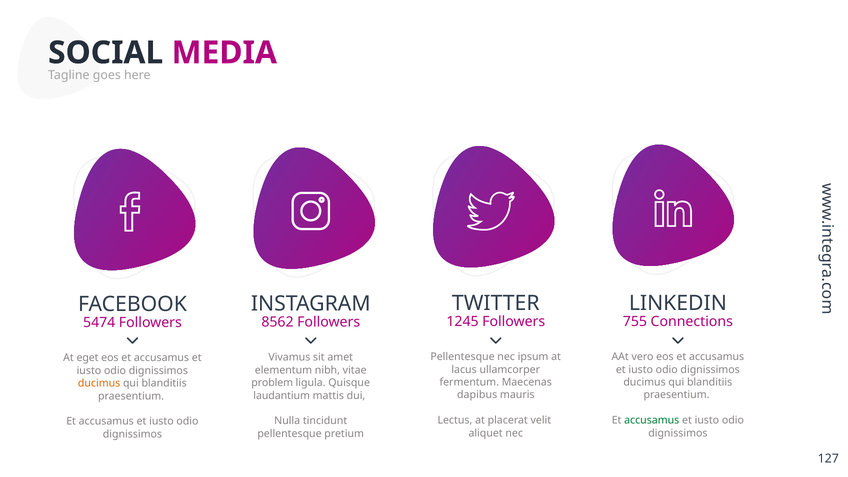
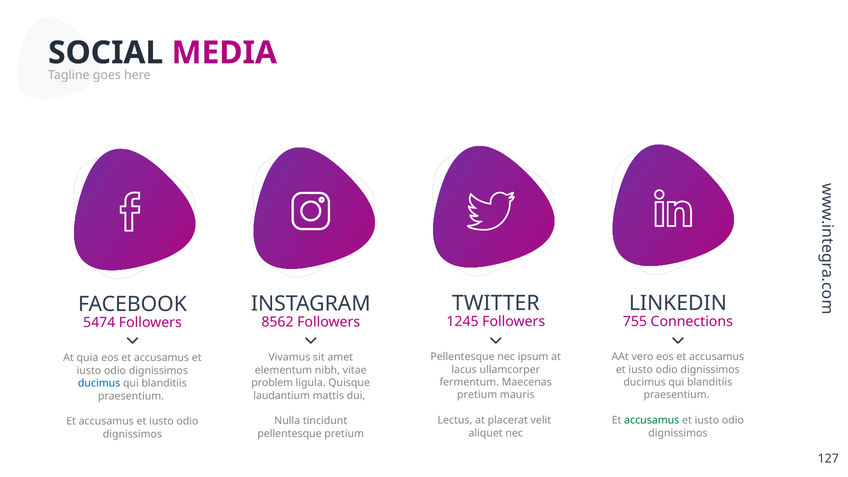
eget: eget -> quia
ducimus at (99, 383) colour: orange -> blue
dapibus at (477, 395): dapibus -> pretium
